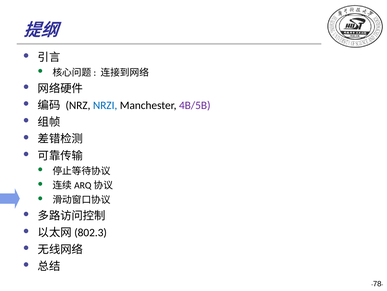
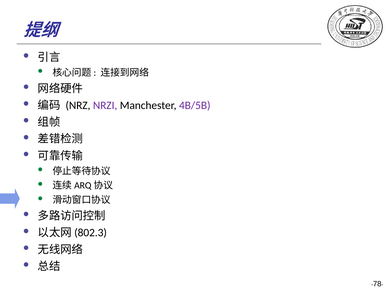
NRZI colour: blue -> purple
